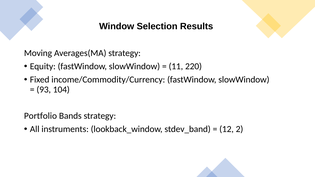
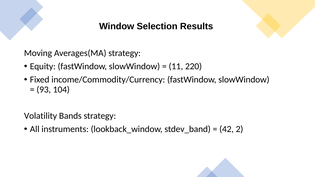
Portfolio: Portfolio -> Volatility
12: 12 -> 42
